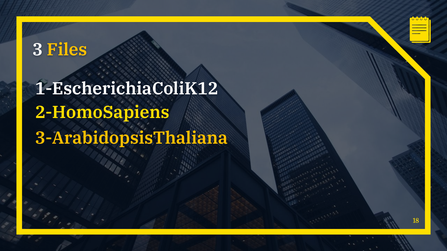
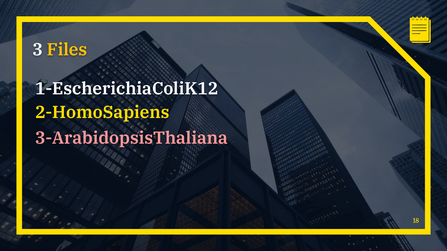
3-ArabidopsisThaliana colour: yellow -> pink
